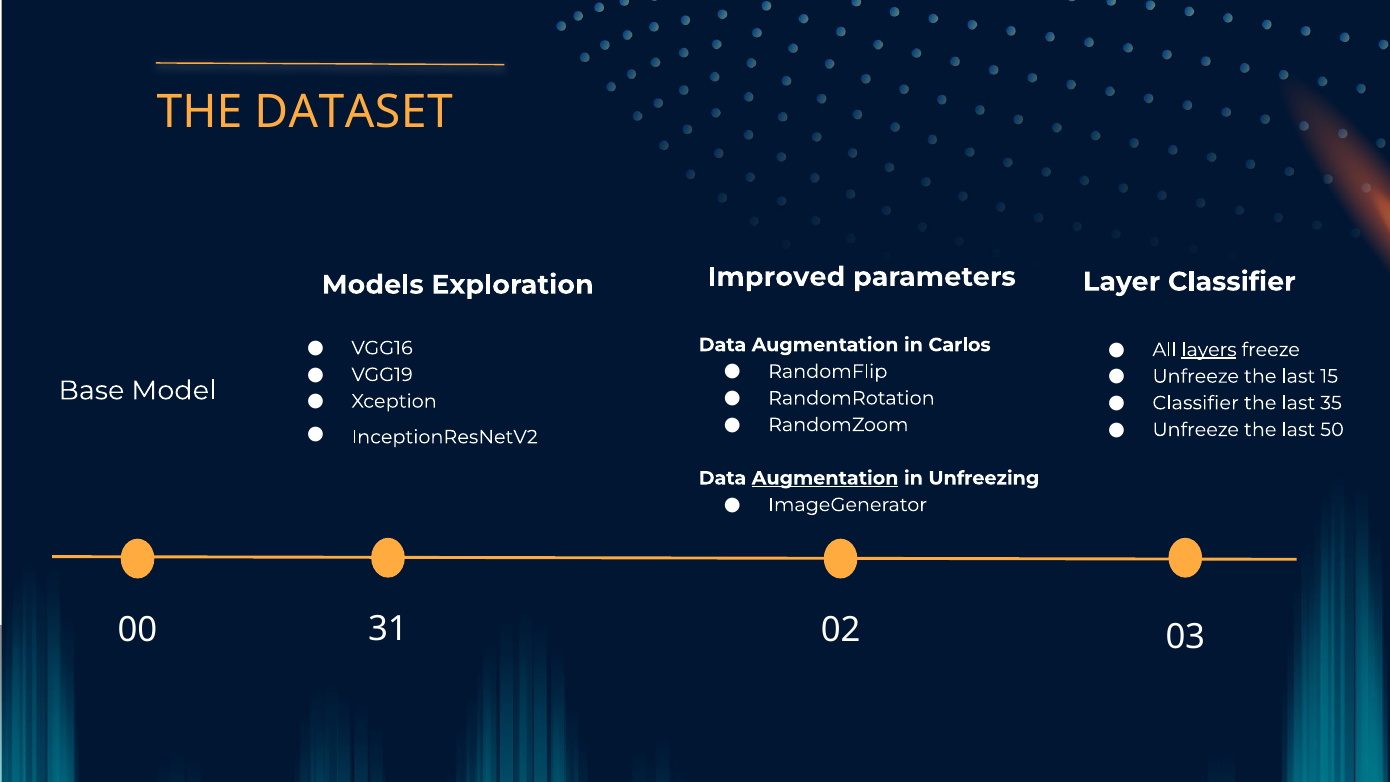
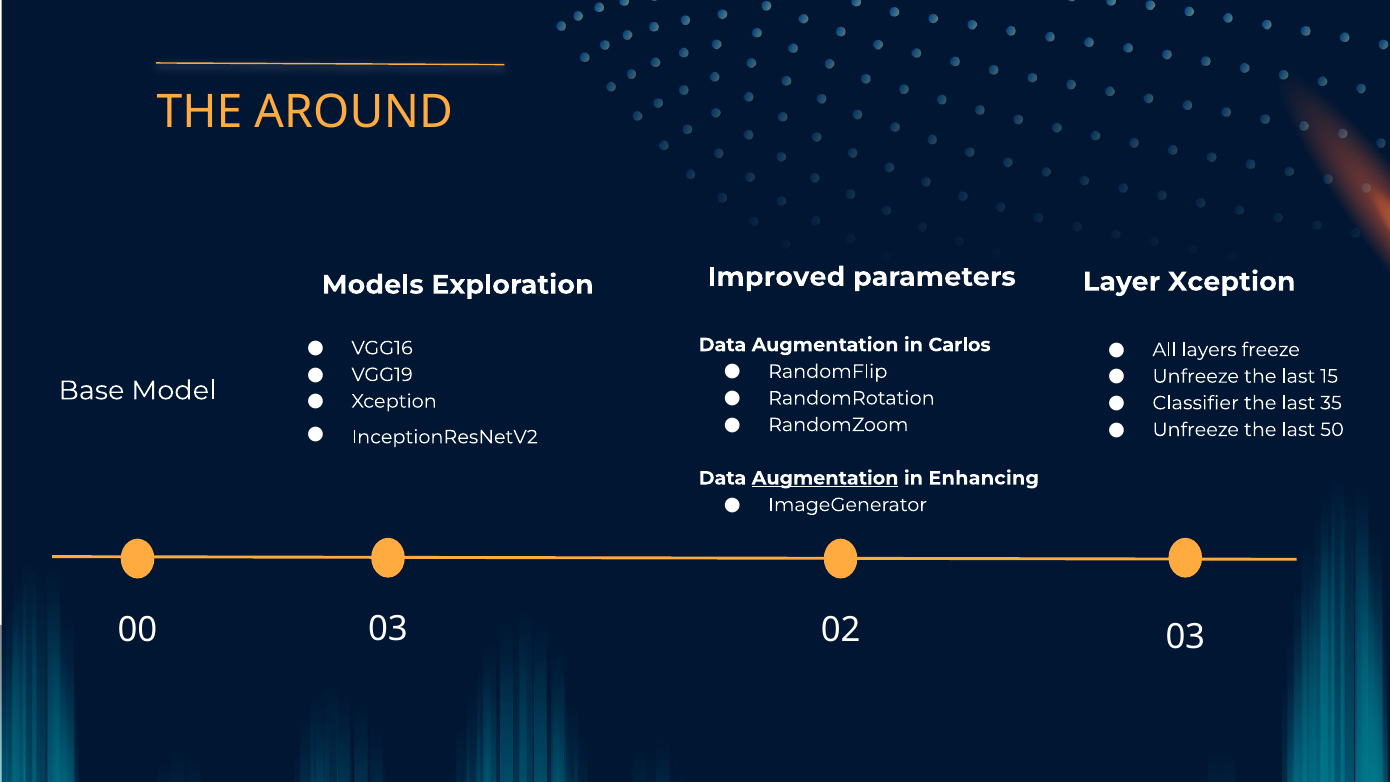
DATASET: DATASET -> AROUND
Layer Classifier: Classifier -> Xception
layers underline: present -> none
Unfreezing: Unfreezing -> Enhancing
00 31: 31 -> 03
